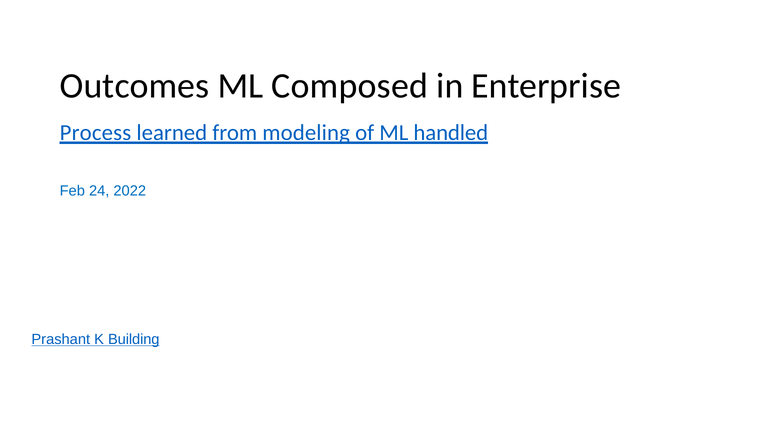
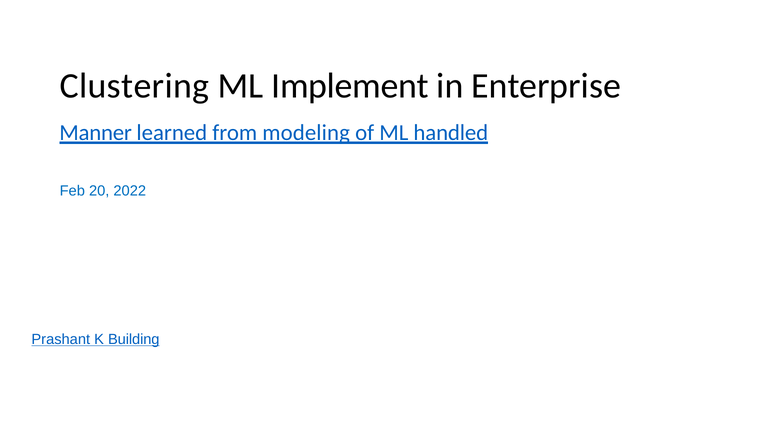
Outcomes: Outcomes -> Clustering
Composed: Composed -> Implement
Process: Process -> Manner
24: 24 -> 20
